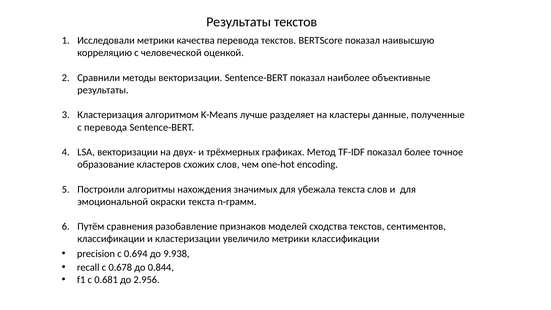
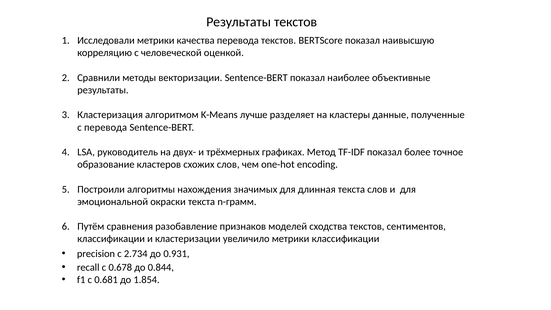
LSA векторизации: векторизации -> руководитель
убежала: убежала -> длинная
0.694: 0.694 -> 2.734
9.938: 9.938 -> 0.931
2.956: 2.956 -> 1.854
